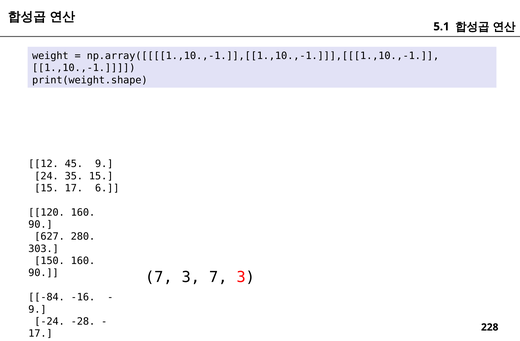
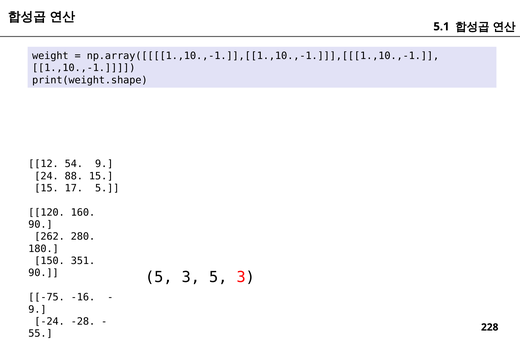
45: 45 -> 54
35: 35 -> 88
17 6: 6 -> 5
627: 627 -> 262
303: 303 -> 180
150 160: 160 -> 351
7 at (159, 277): 7 -> 5
3 7: 7 -> 5
-84: -84 -> -75
17 at (40, 334): 17 -> 55
